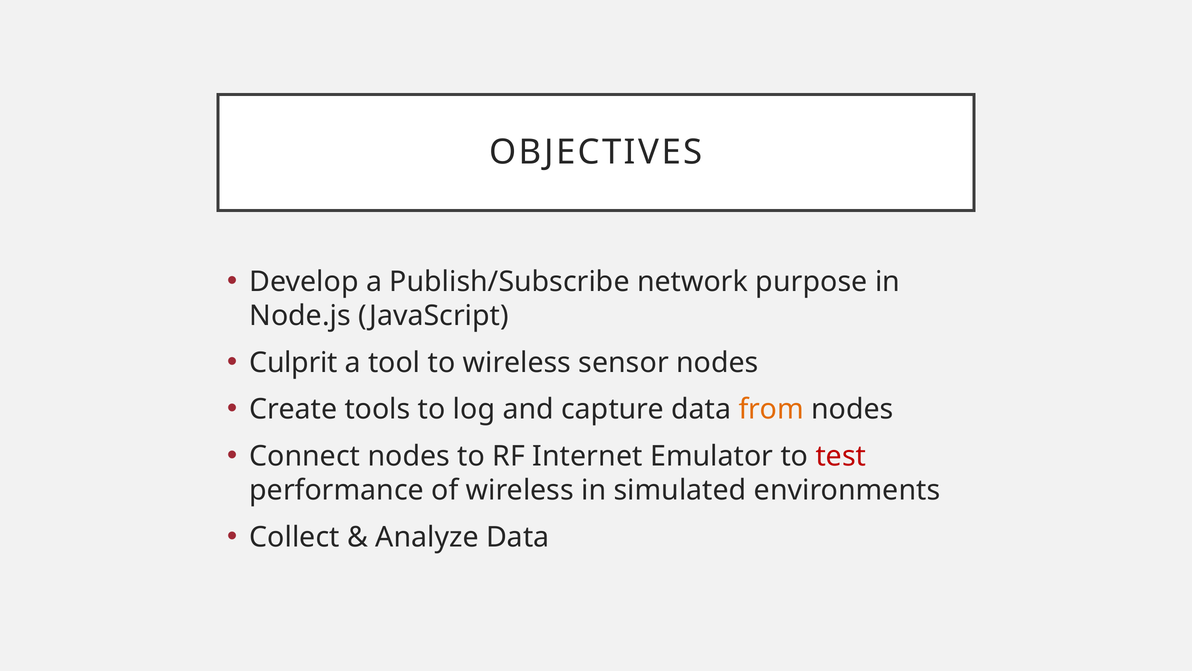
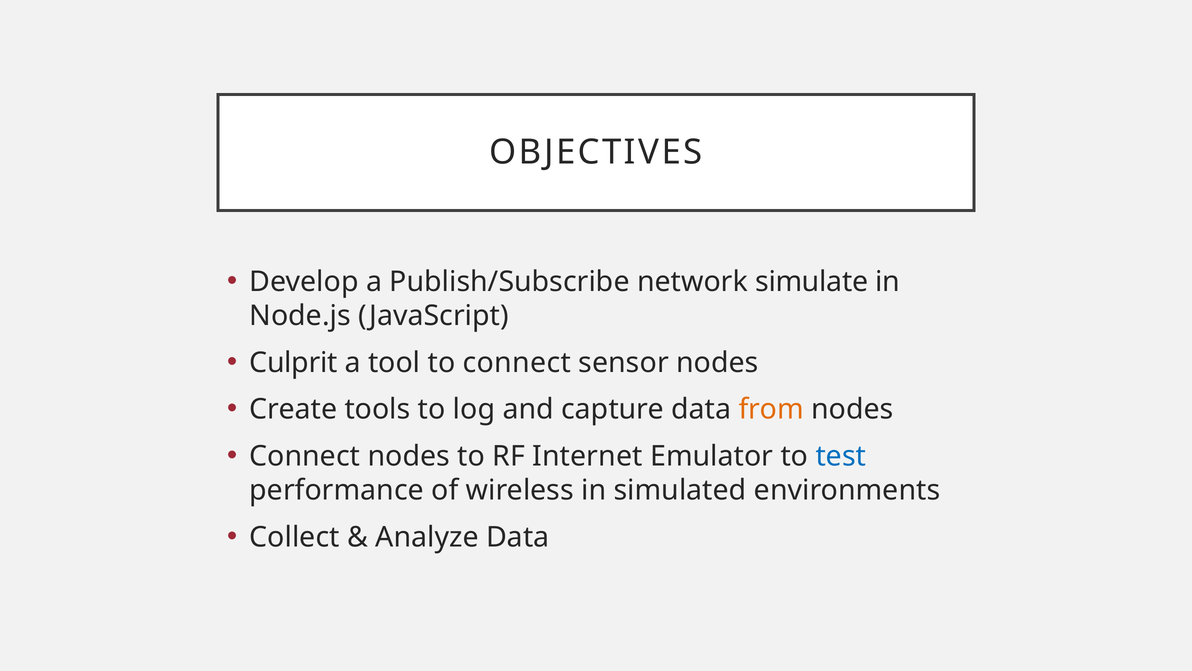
purpose: purpose -> simulate
to wireless: wireless -> connect
test colour: red -> blue
